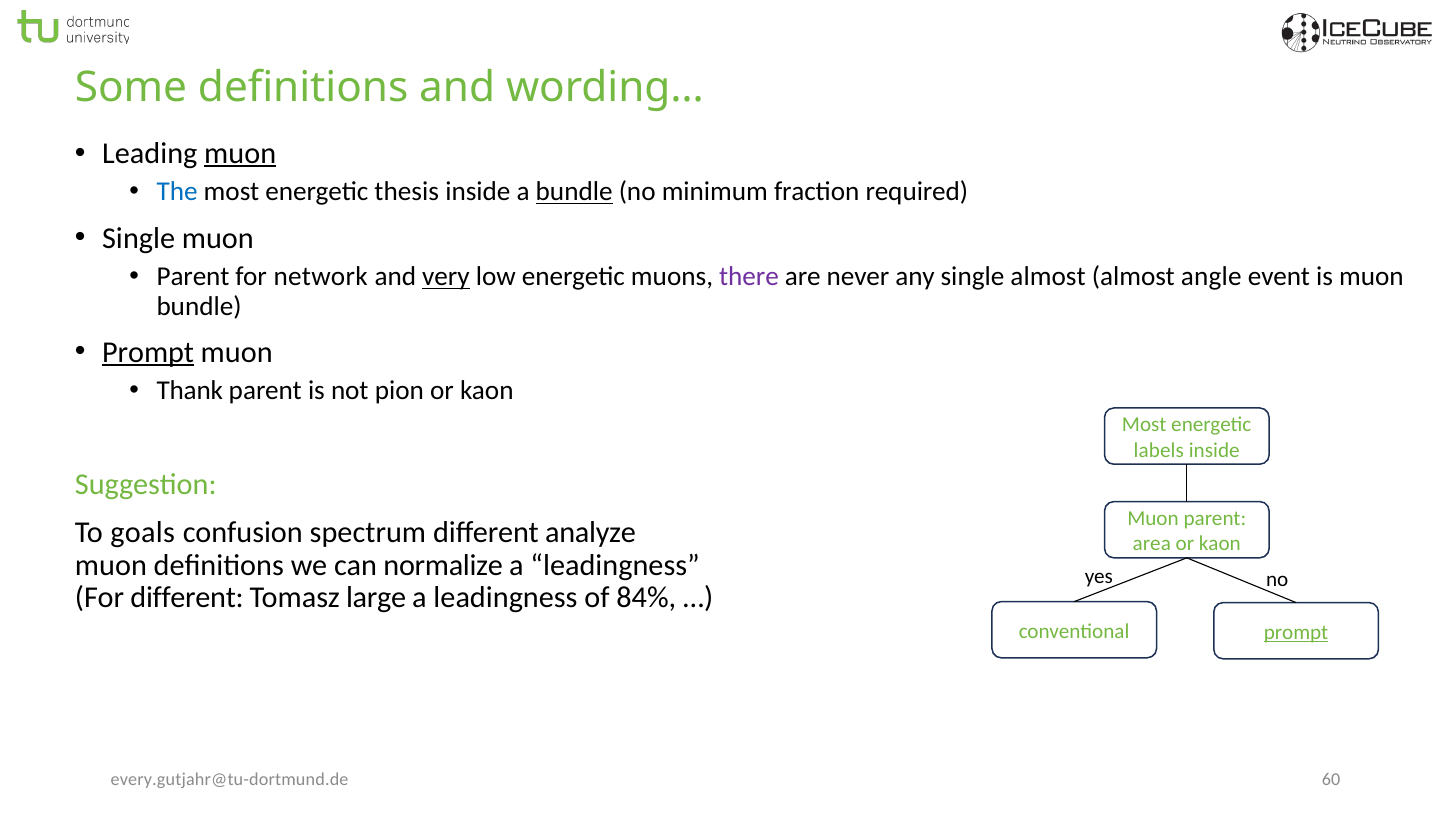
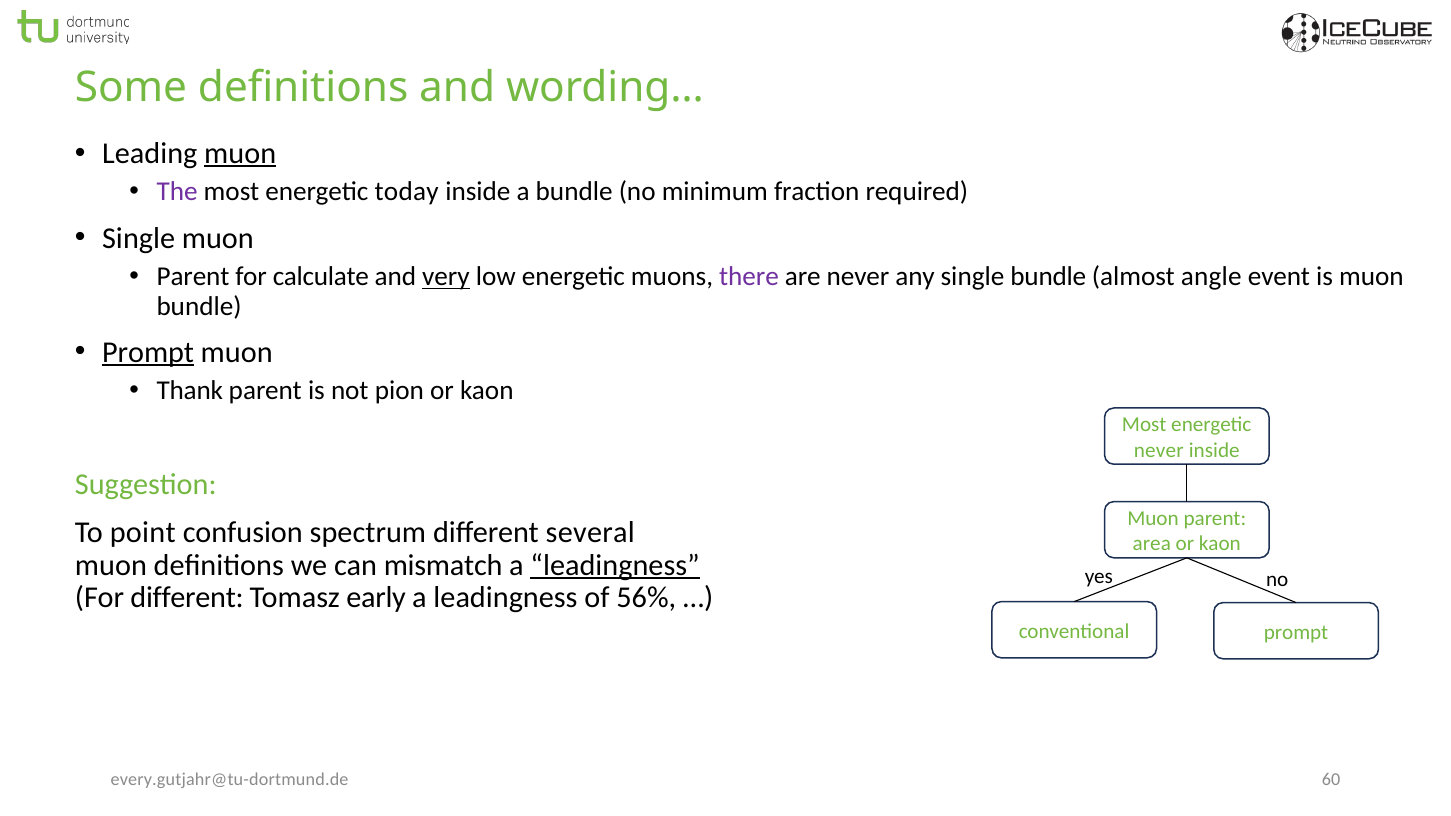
The colour: blue -> purple
thesis: thesis -> today
bundle at (574, 192) underline: present -> none
network: network -> calculate
single almost: almost -> bundle
labels at (1159, 450): labels -> never
goals: goals -> point
analyze: analyze -> several
normalize: normalize -> mismatch
leadingness at (615, 565) underline: none -> present
large: large -> early
84%: 84% -> 56%
prompt at (1296, 632) underline: present -> none
